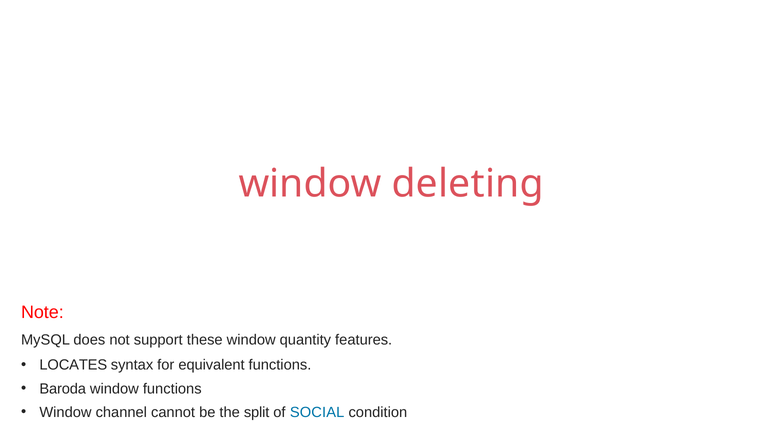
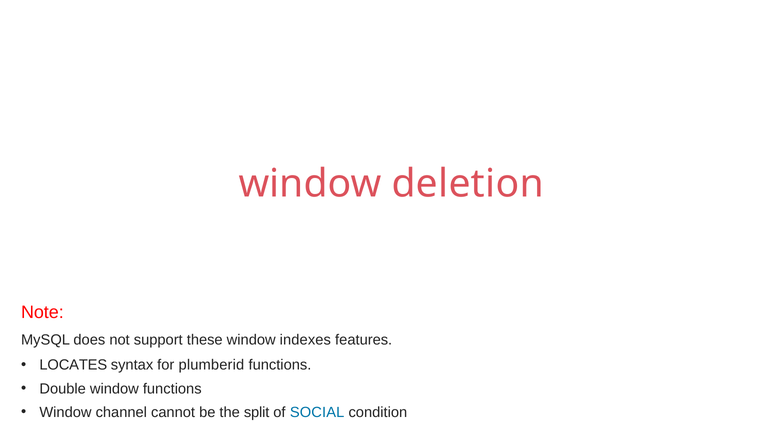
deleting: deleting -> deletion
quantity: quantity -> indexes
equivalent: equivalent -> plumberid
Baroda: Baroda -> Double
